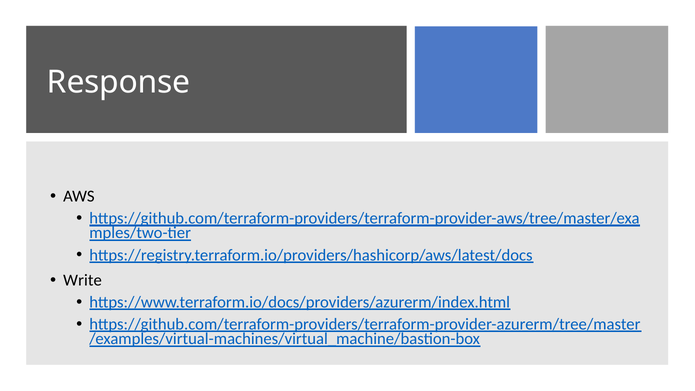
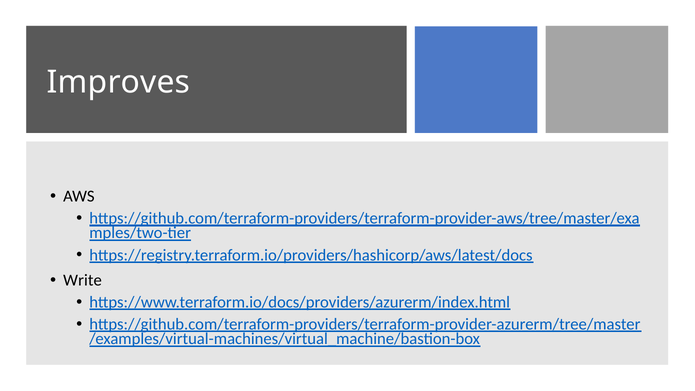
Response: Response -> Improves
